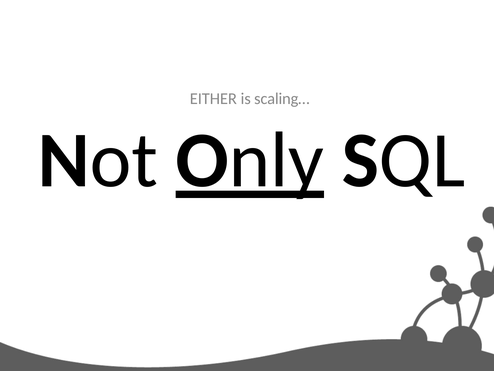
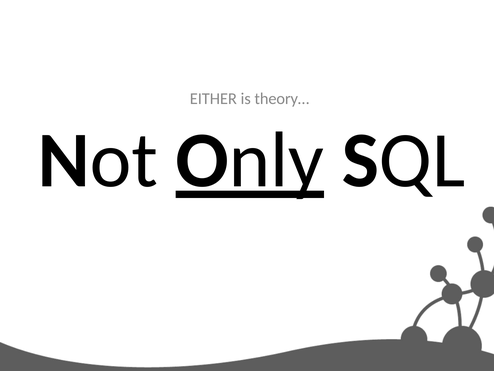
scaling…: scaling… -> theory…
